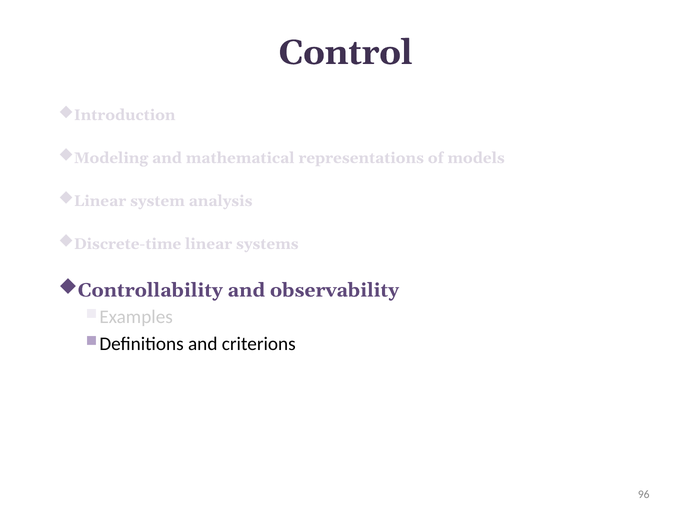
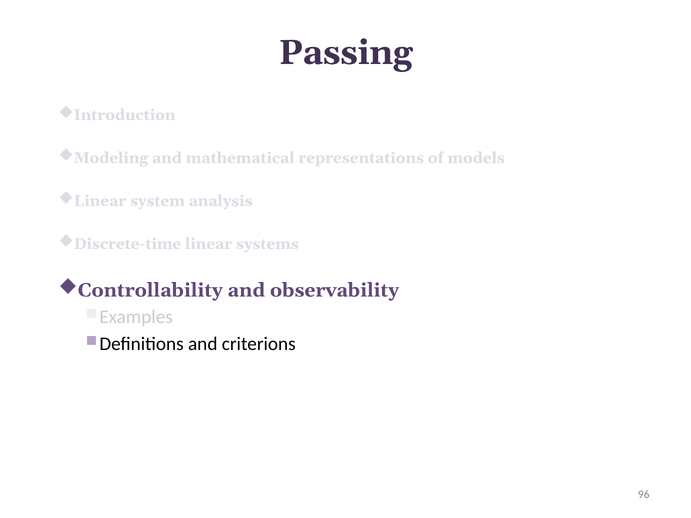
Control: Control -> Passing
